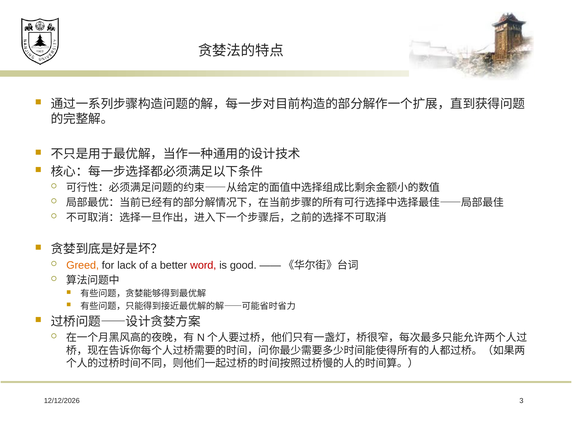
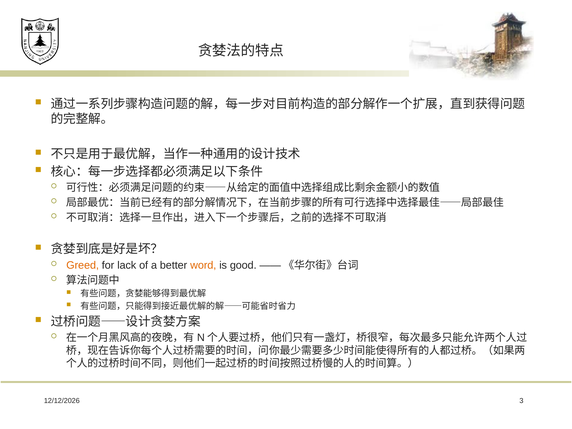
word colour: red -> orange
